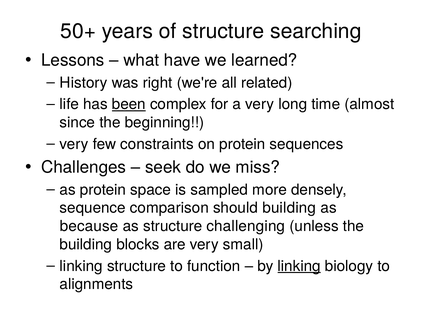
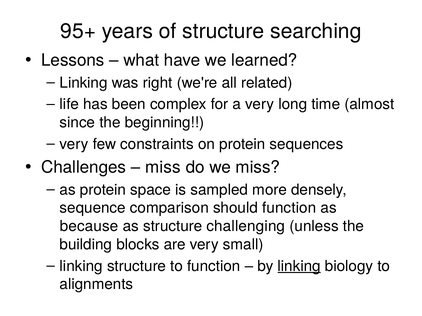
50+: 50+ -> 95+
History at (83, 83): History -> Linking
been underline: present -> none
seek at (163, 168): seek -> miss
should building: building -> function
